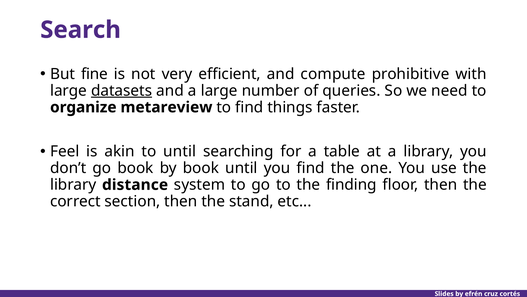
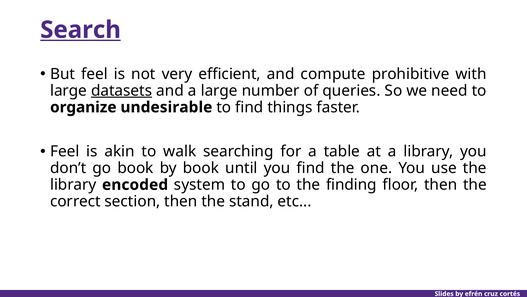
Search underline: none -> present
But fine: fine -> feel
metareview: metareview -> undesirable
to until: until -> walk
distance: distance -> encoded
